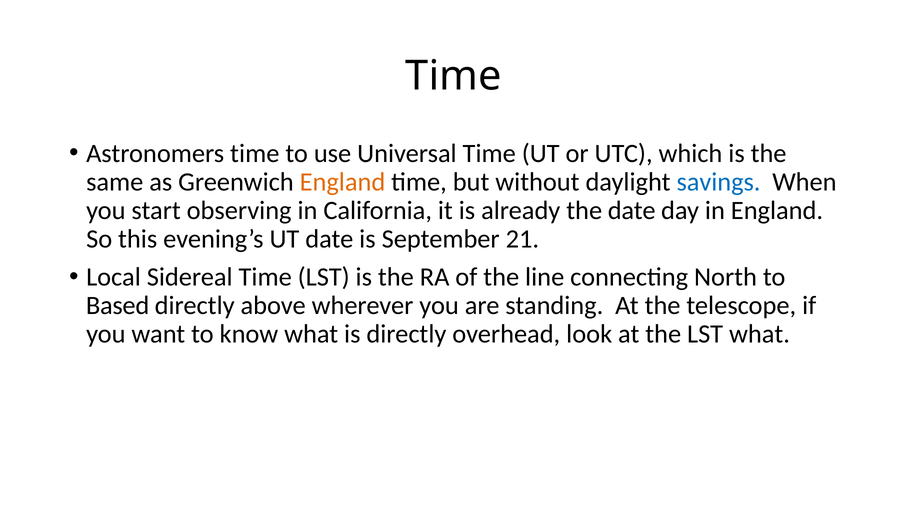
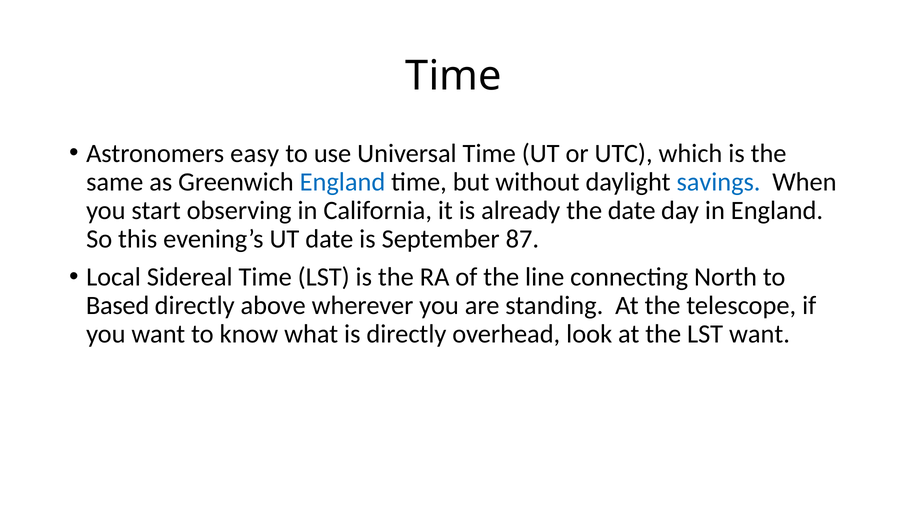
Astronomers time: time -> easy
England at (342, 182) colour: orange -> blue
21: 21 -> 87
LST what: what -> want
